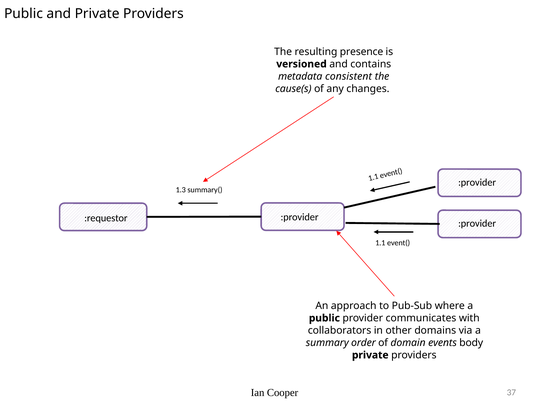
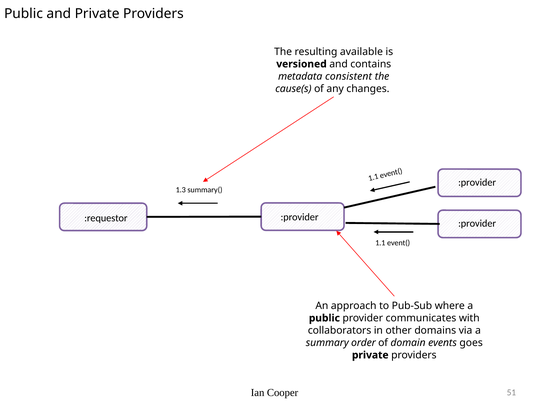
presence: presence -> available
body: body -> goes
37: 37 -> 51
